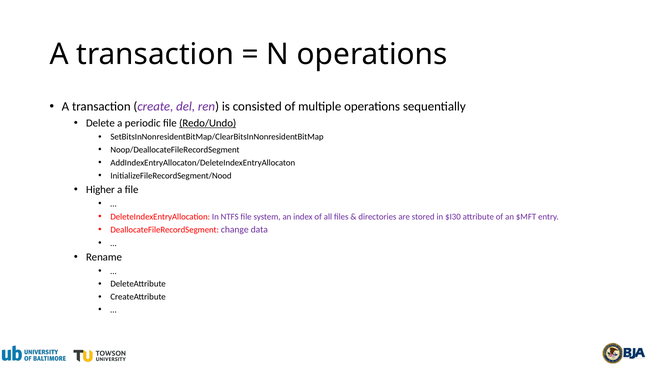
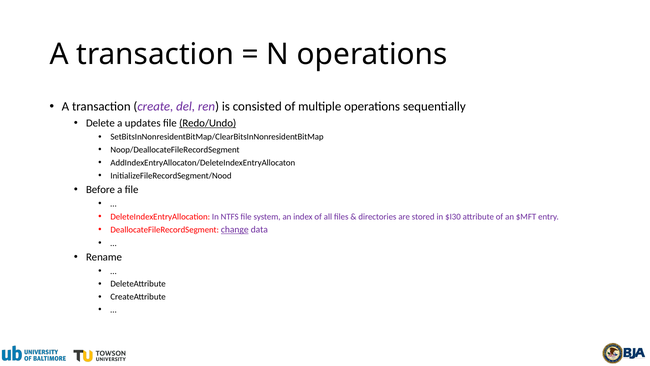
periodic: periodic -> updates
Higher: Higher -> Before
change underline: none -> present
